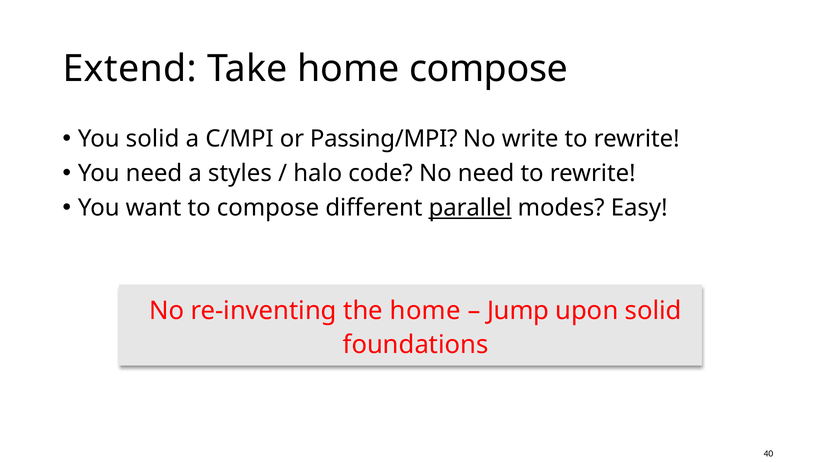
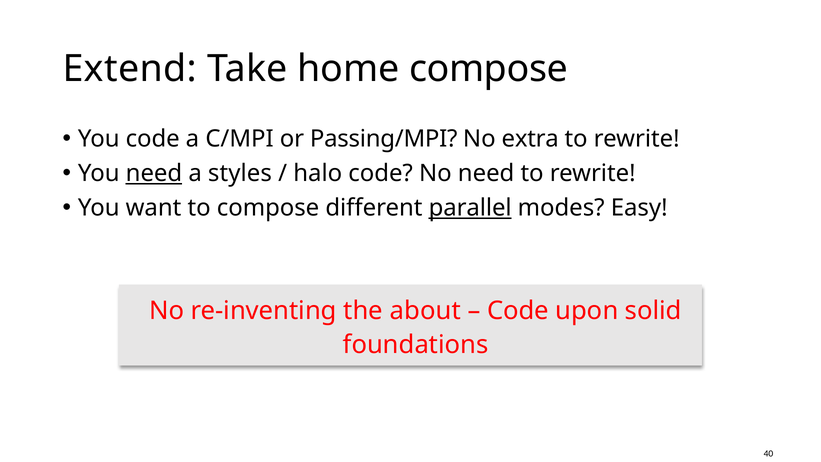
You solid: solid -> code
write: write -> extra
need at (154, 173) underline: none -> present
the home: home -> about
Jump at (518, 311): Jump -> Code
